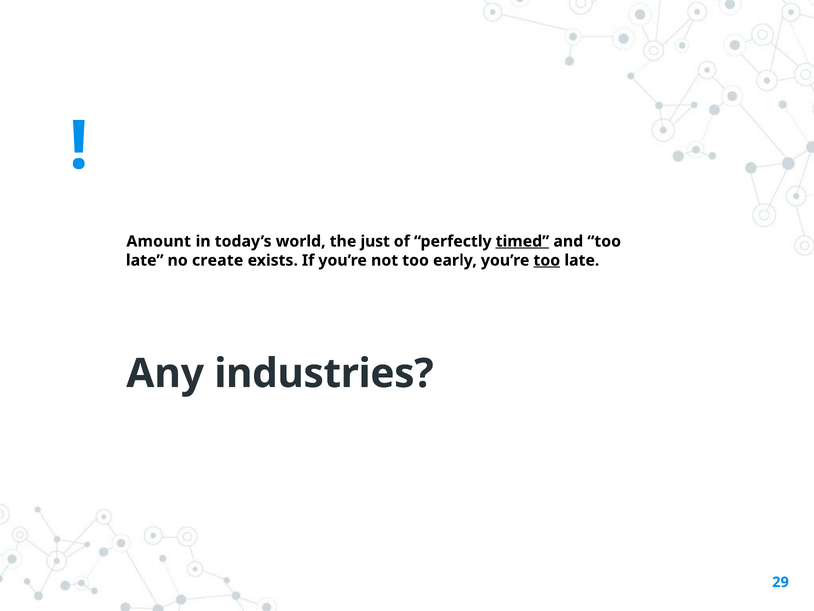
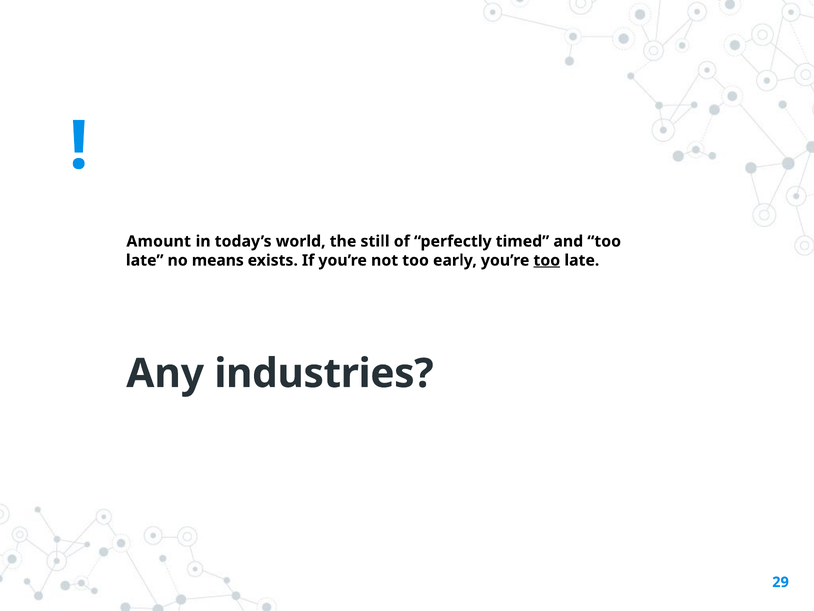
just: just -> still
timed underline: present -> none
create: create -> means
